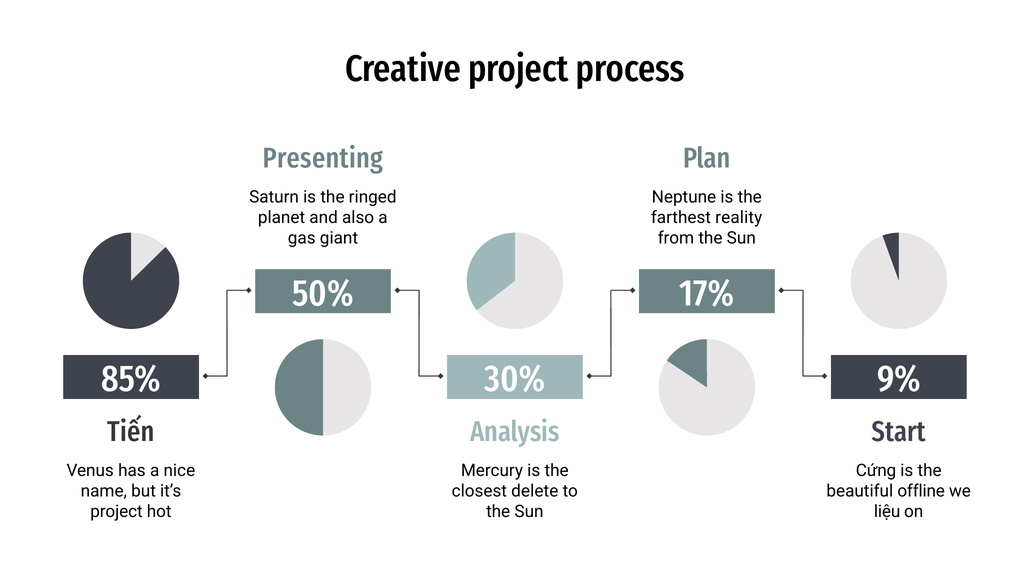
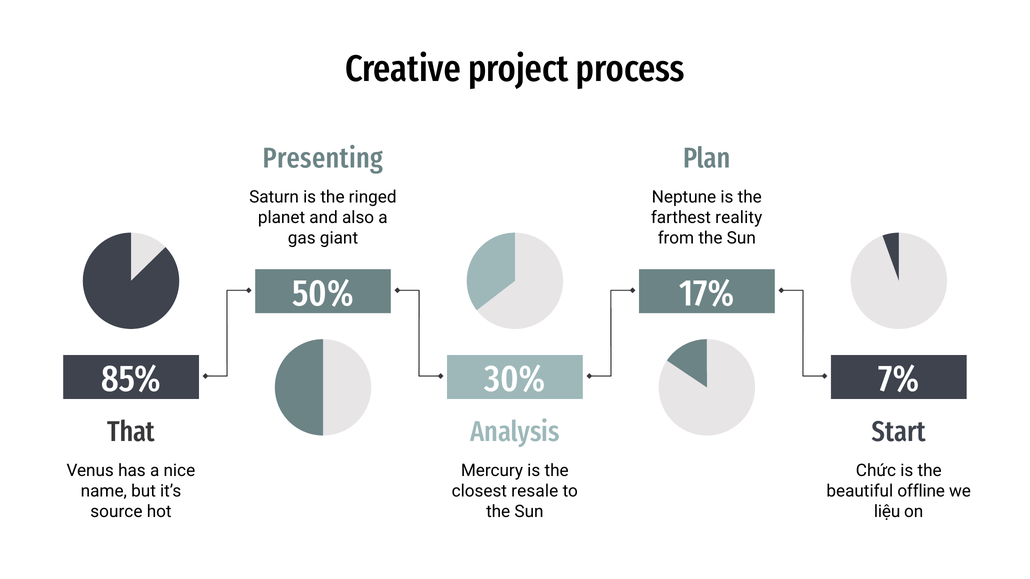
9%: 9% -> 7%
Tiến: Tiến -> That
Cứng: Cứng -> Chức
delete: delete -> resale
project at (116, 512): project -> source
